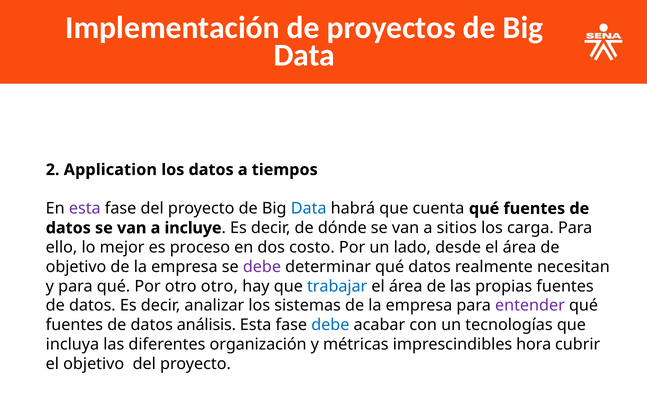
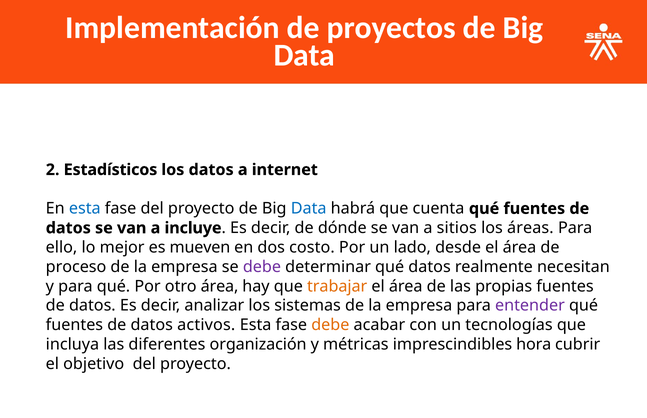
Application: Application -> Estadísticos
tiempos: tiempos -> internet
esta at (85, 208) colour: purple -> blue
carga: carga -> áreas
proceso: proceso -> mueven
objetivo at (76, 267): objetivo -> proceso
otro otro: otro -> área
trabajar colour: blue -> orange
análisis: análisis -> activos
debe at (330, 325) colour: blue -> orange
